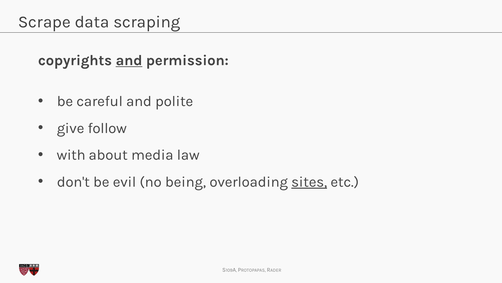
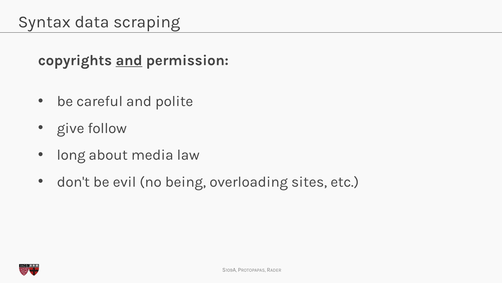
Scrape: Scrape -> Syntax
with: with -> long
sites underline: present -> none
